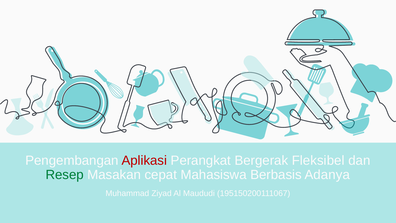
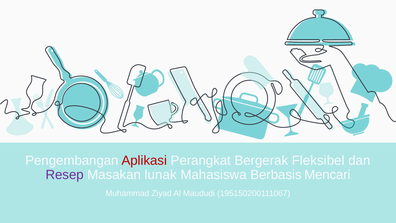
Resep colour: green -> purple
cepat: cepat -> lunak
Adanya: Adanya -> Mencari
